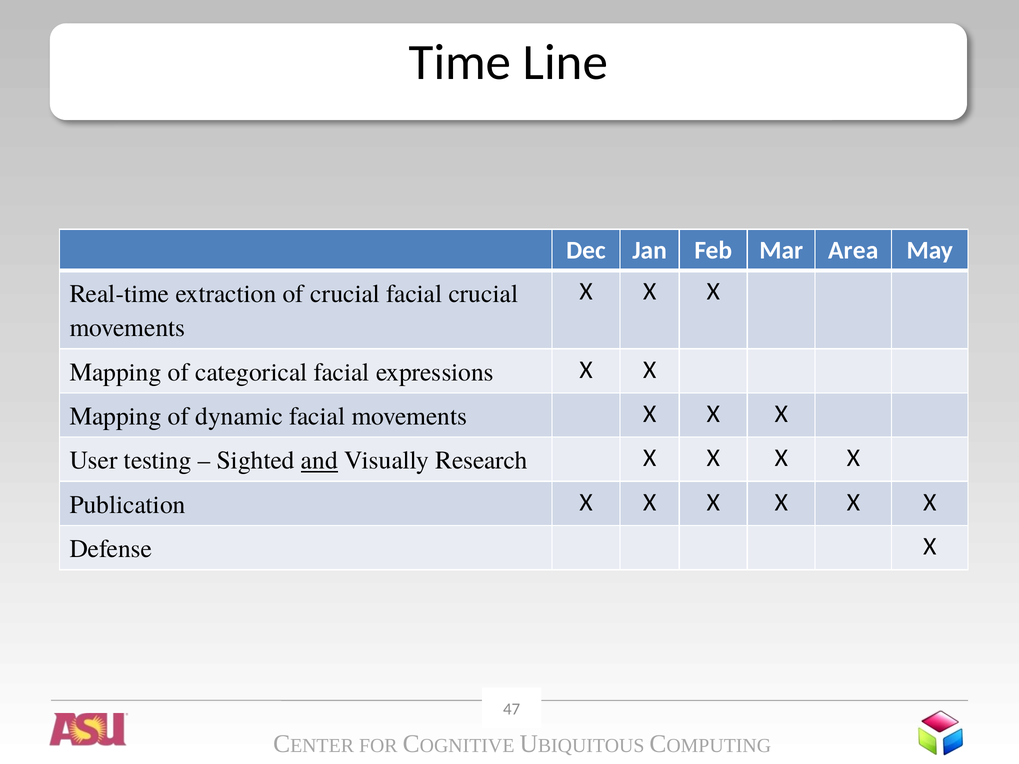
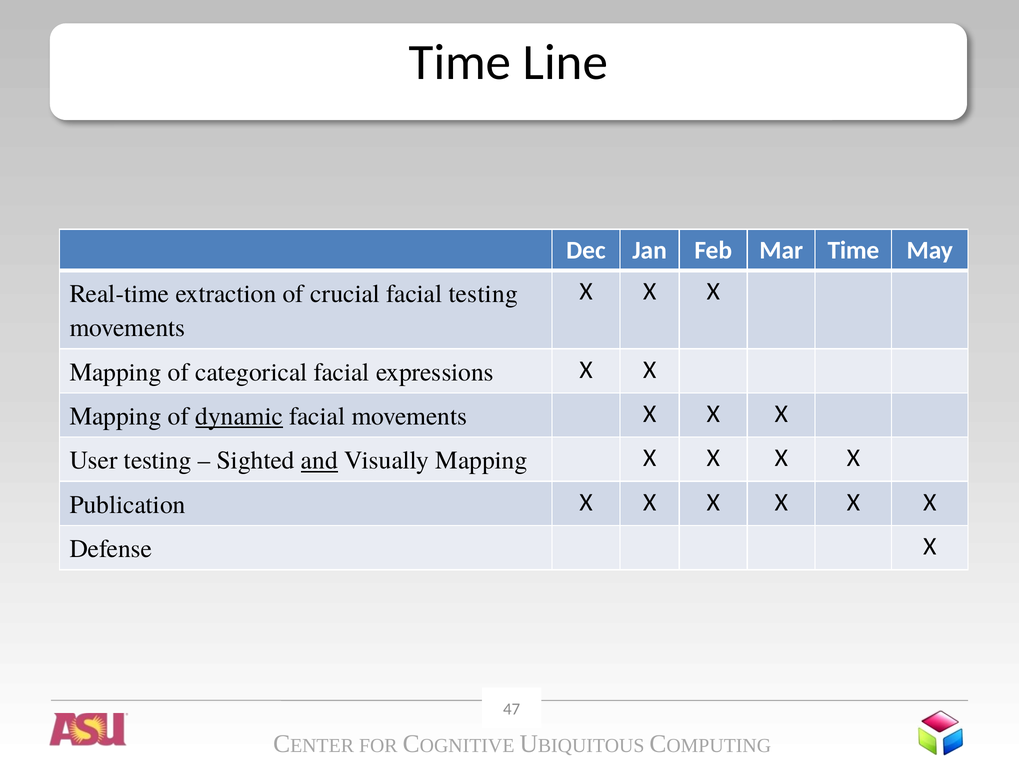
Mar Area: Area -> Time
facial crucial: crucial -> testing
dynamic underline: none -> present
Visually Research: Research -> Mapping
